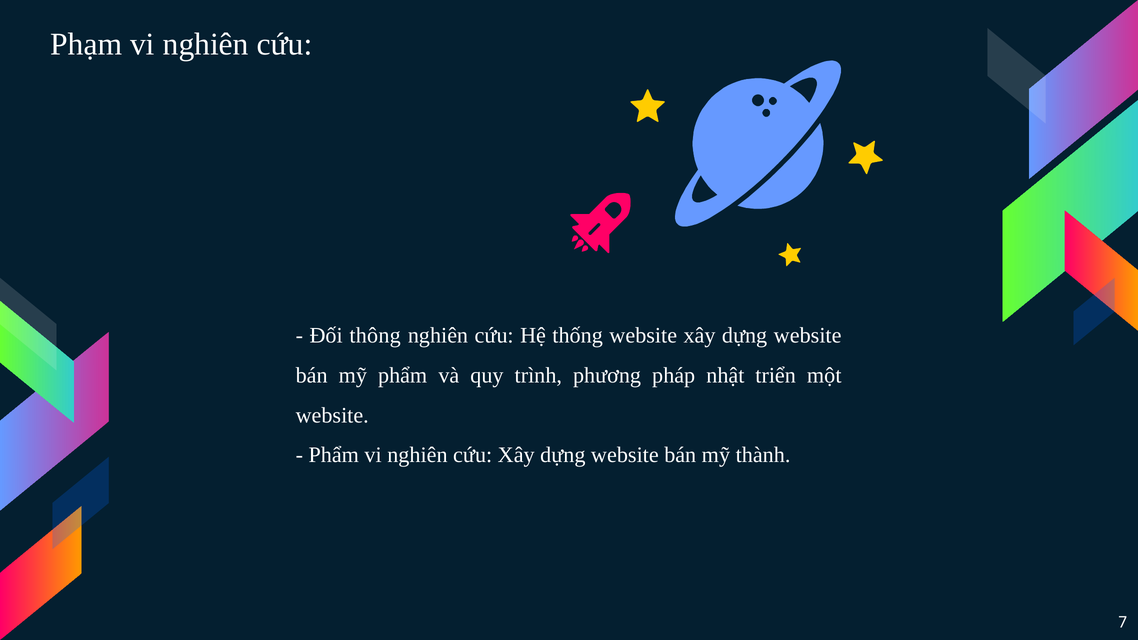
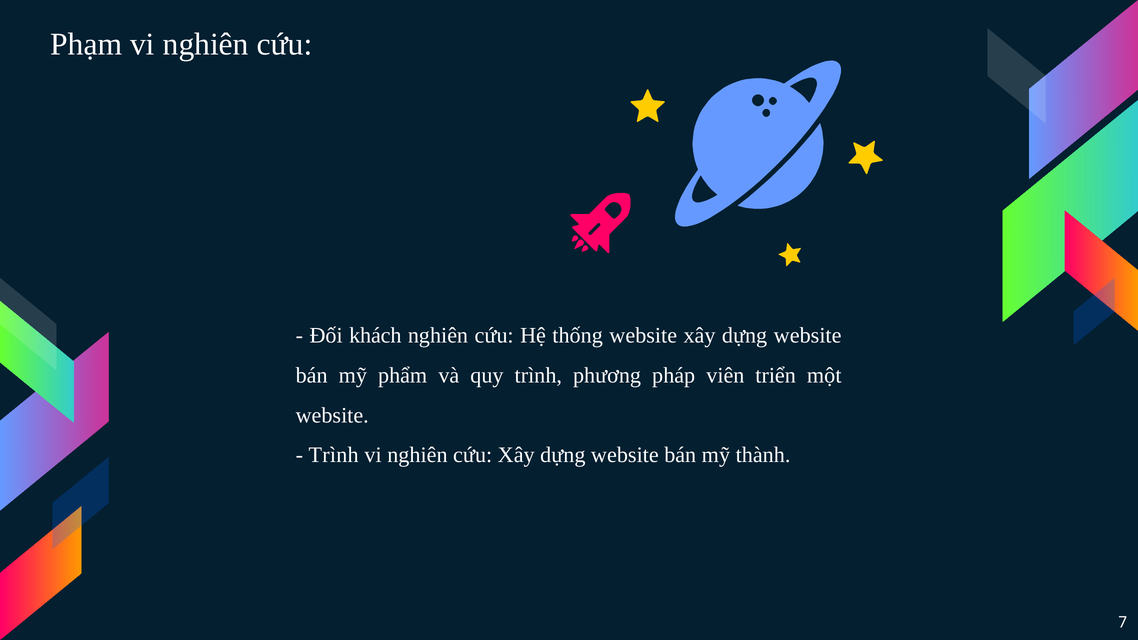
thông: thông -> khách
nhật: nhật -> viên
Phẩm at (334, 455): Phẩm -> Trình
